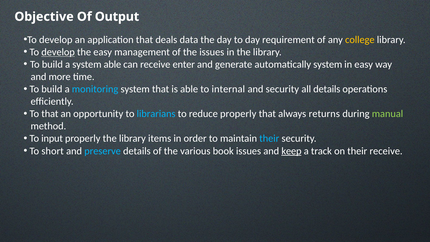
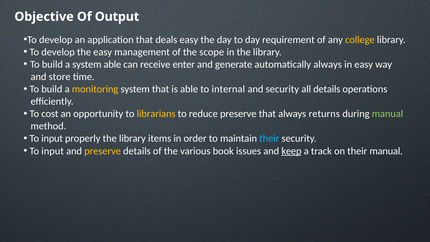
deals data: data -> easy
develop at (58, 52) underline: present -> none
the issues: issues -> scope
automatically system: system -> always
more: more -> store
monitoring colour: light blue -> yellow
To that: that -> cost
librarians colour: light blue -> yellow
reduce properly: properly -> preserve
short at (53, 151): short -> input
preserve at (103, 151) colour: light blue -> yellow
their receive: receive -> manual
